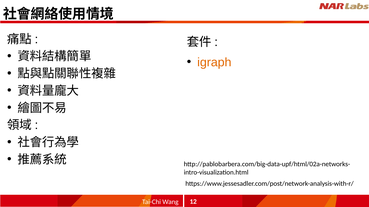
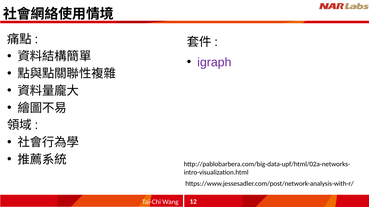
igraph colour: orange -> purple
